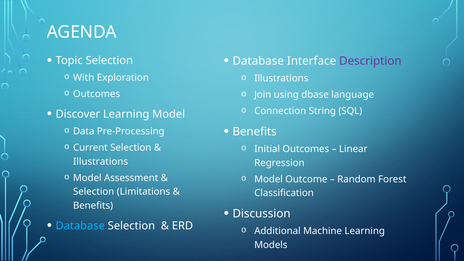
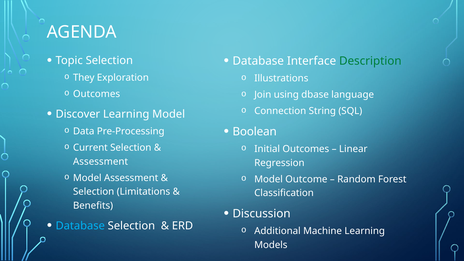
Description colour: purple -> green
With: With -> They
Benefits at (255, 132): Benefits -> Boolean
Illustrations at (101, 161): Illustrations -> Assessment
